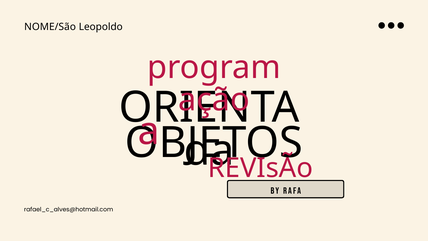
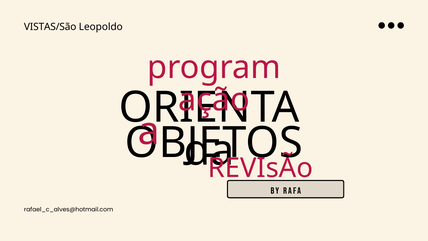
NOME/São: NOME/São -> VISTAS/São
